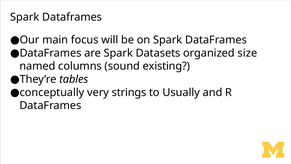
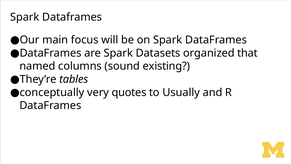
size: size -> that
strings: strings -> quotes
